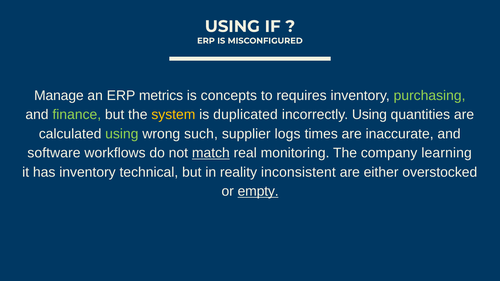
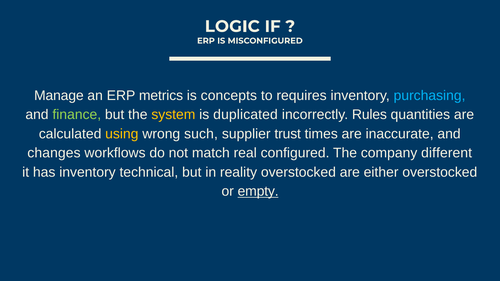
USING at (232, 26): USING -> LOGIC
purchasing colour: light green -> light blue
incorrectly Using: Using -> Rules
using at (122, 134) colour: light green -> yellow
logs: logs -> trust
software: software -> changes
match underline: present -> none
monitoring: monitoring -> configured
learning: learning -> different
reality inconsistent: inconsistent -> overstocked
